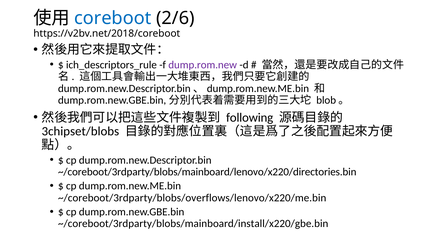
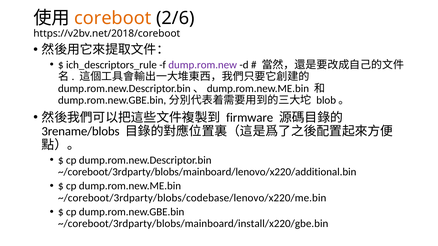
coreboot colour: blue -> orange
following: following -> firmware
3chipset/blobs: 3chipset/blobs -> 3rename/blobs
~/coreboot/3rdparty/blobs/mainboard/lenovo/x220/directories.bin: ~/coreboot/3rdparty/blobs/mainboard/lenovo/x220/directories.bin -> ~/coreboot/3rdparty/blobs/mainboard/lenovo/x220/additional.bin
~/coreboot/3rdparty/blobs/overflows/lenovo/x220/me.bin: ~/coreboot/3rdparty/blobs/overflows/lenovo/x220/me.bin -> ~/coreboot/3rdparty/blobs/codebase/lenovo/x220/me.bin
